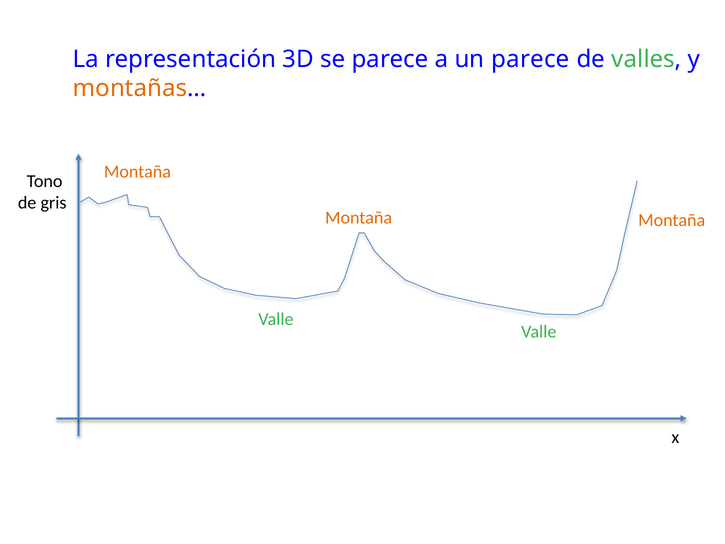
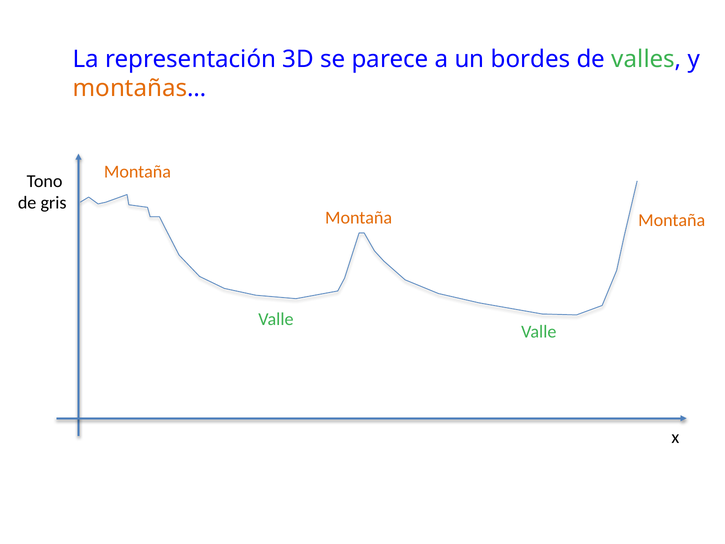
un parece: parece -> bordes
